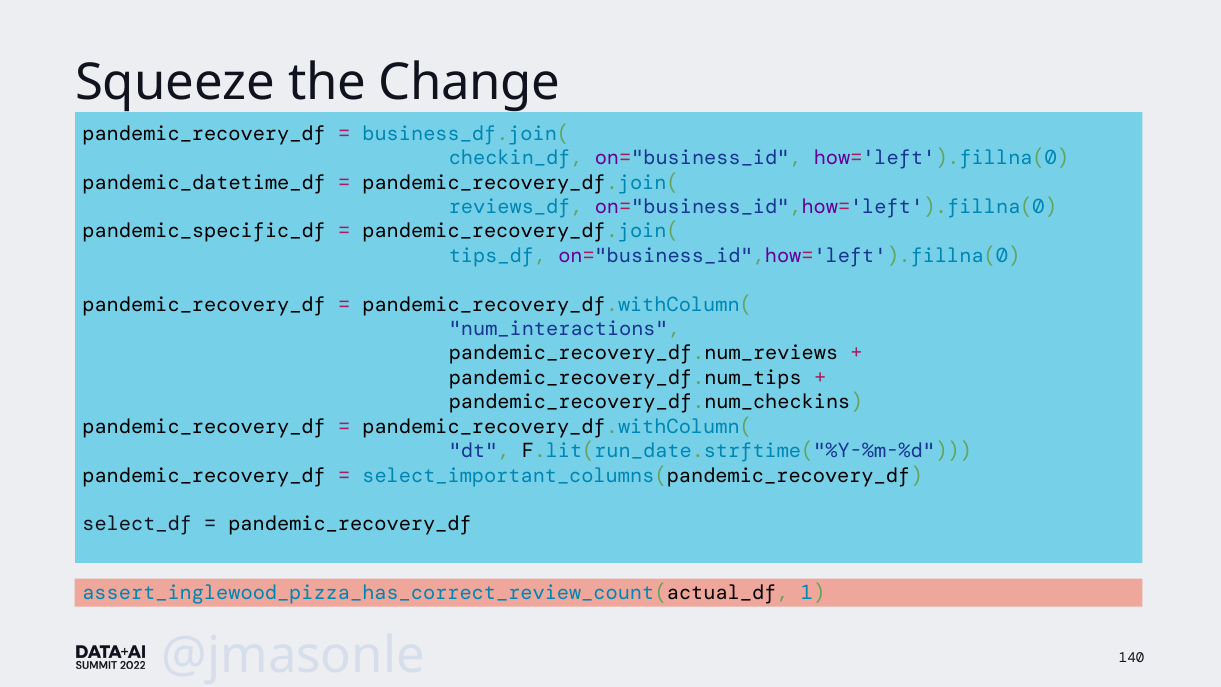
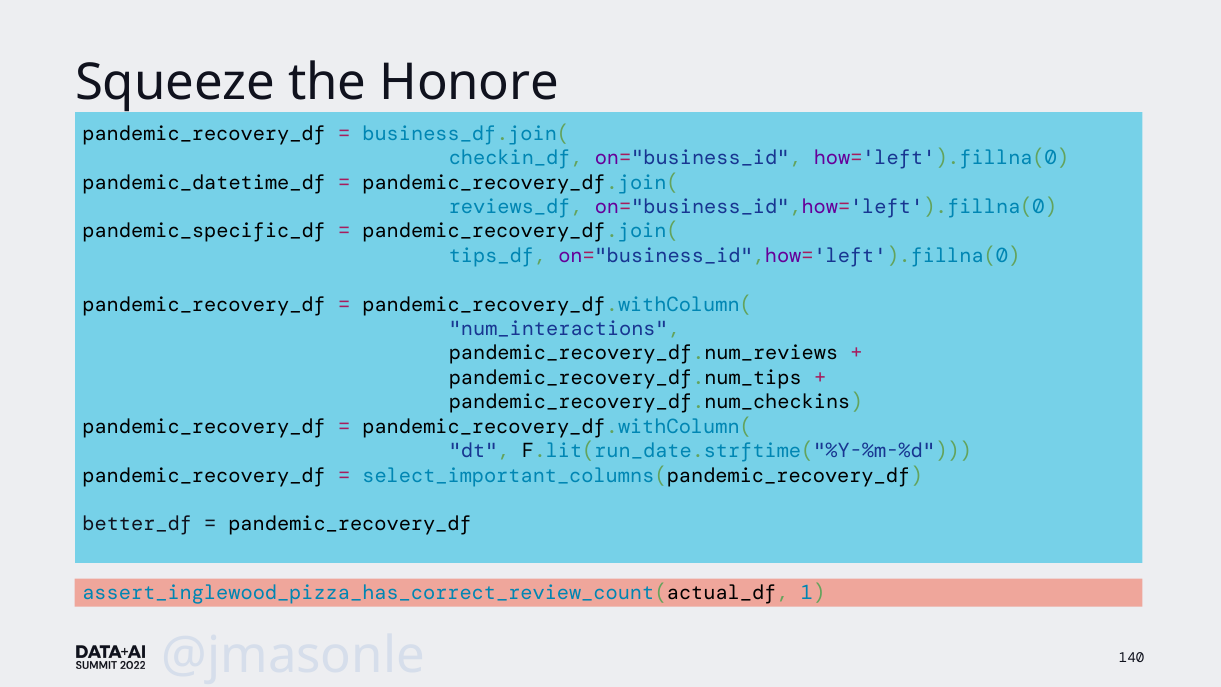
Change: Change -> Honore
select_df: select_df -> better_df
